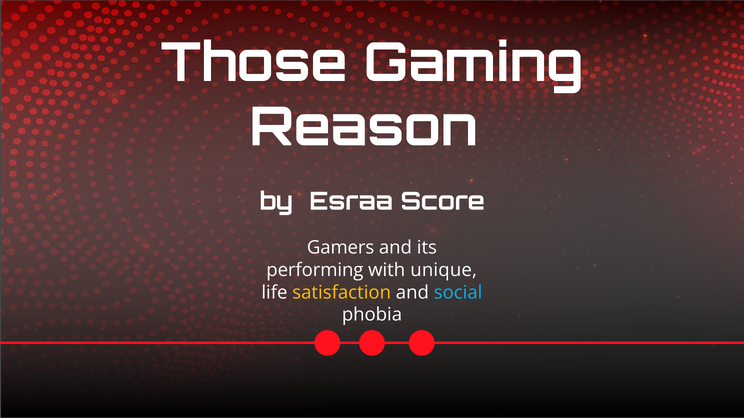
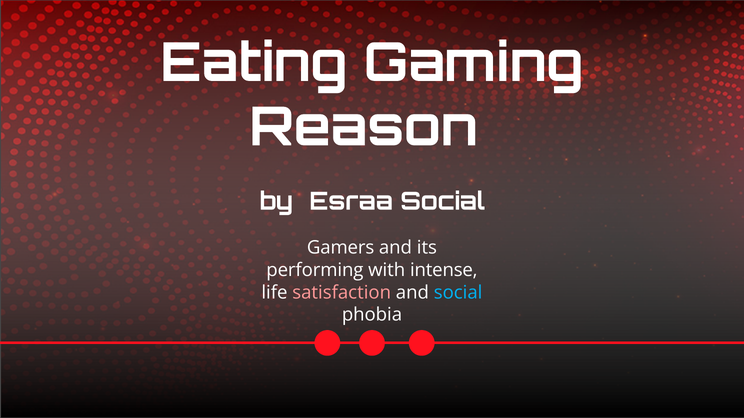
Those: Those -> Eating
Esraa Score: Score -> Social
unique: unique -> intense
satisfaction colour: yellow -> pink
